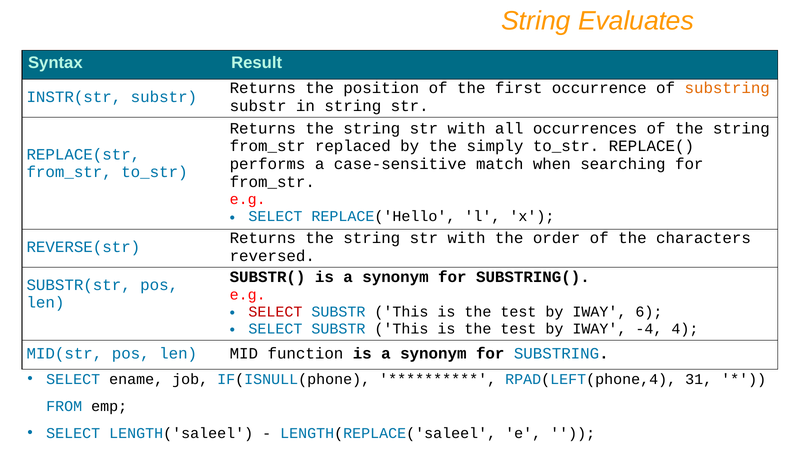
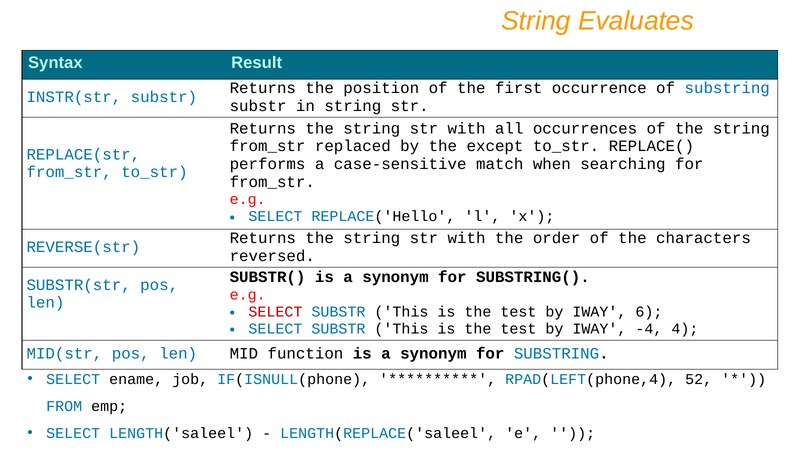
substring at (727, 88) colour: orange -> blue
simply: simply -> except
31: 31 -> 52
